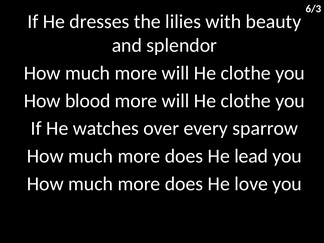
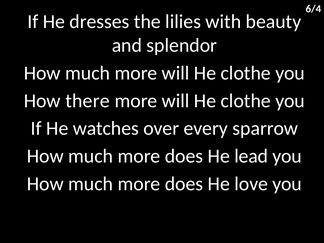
6/3: 6/3 -> 6/4
blood: blood -> there
